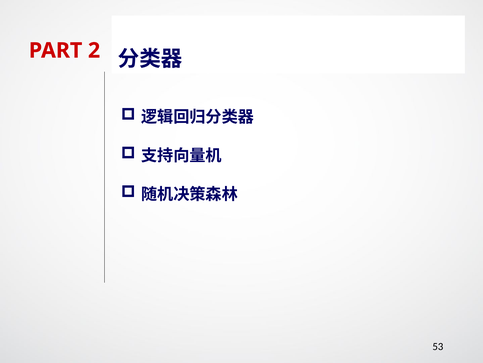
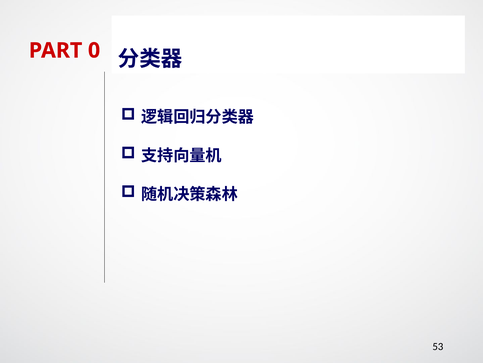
2: 2 -> 0
